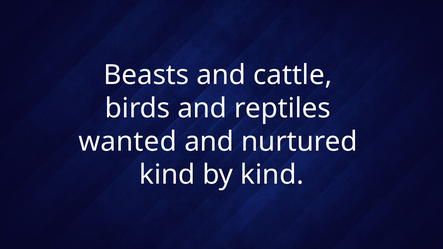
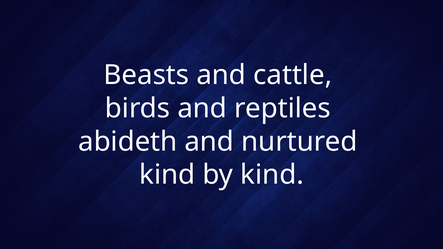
wanted: wanted -> abideth
